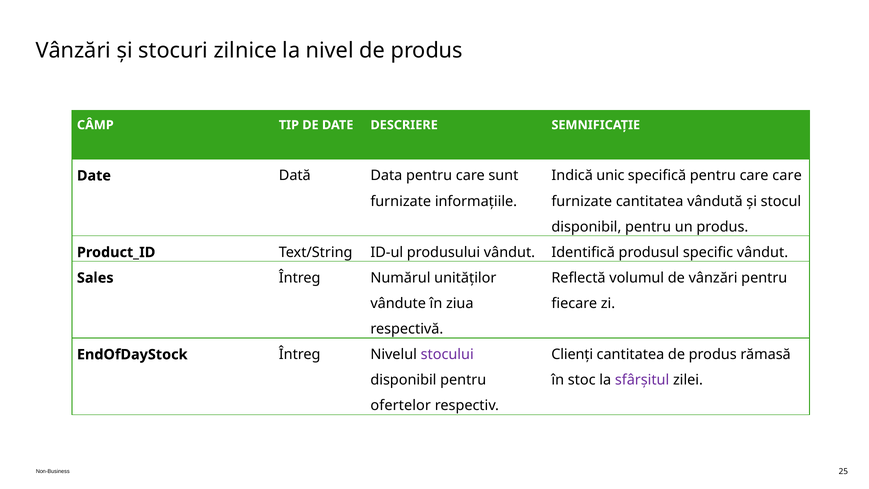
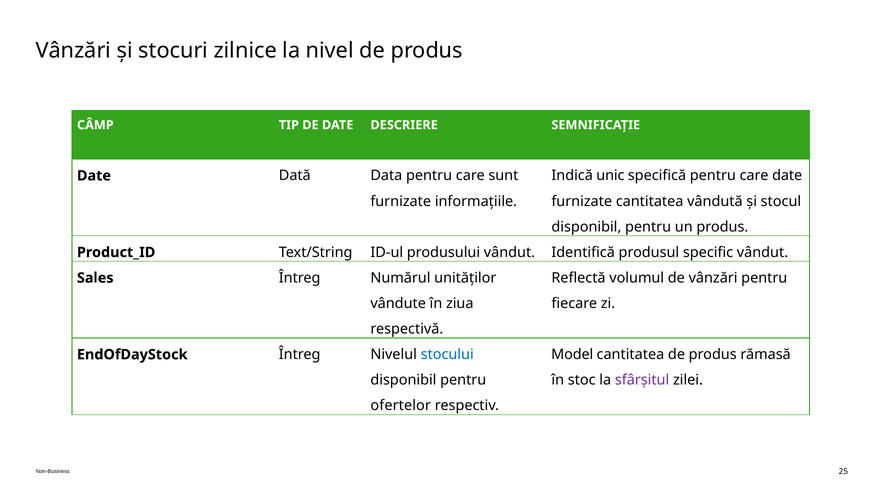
care care: care -> date
Clienți: Clienți -> Model
stocului colour: purple -> blue
